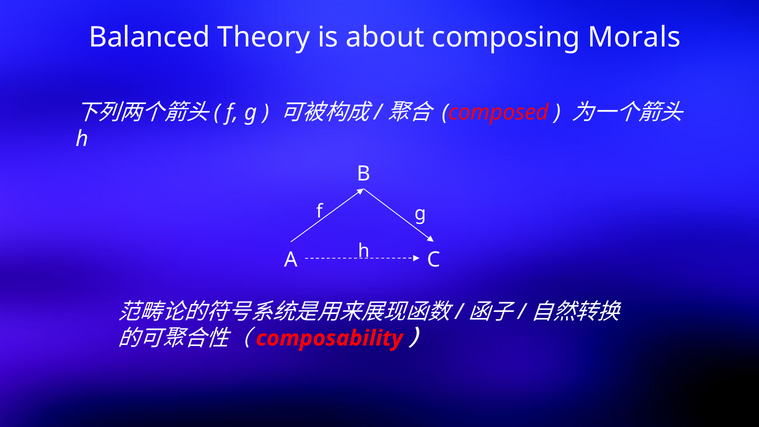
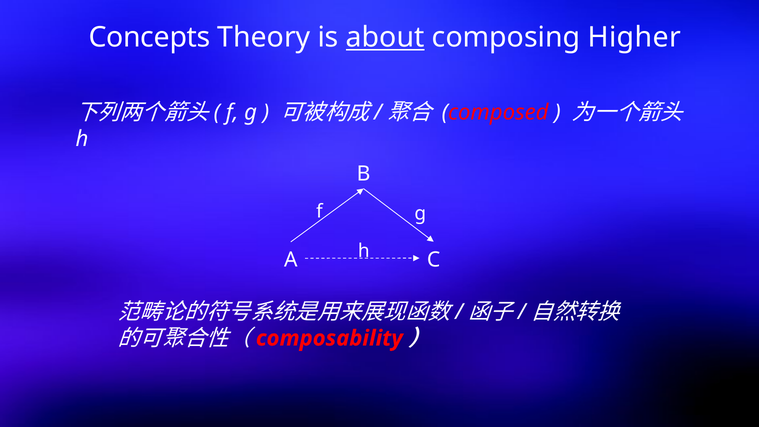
Balanced: Balanced -> Concepts
about underline: none -> present
Morals: Morals -> Higher
